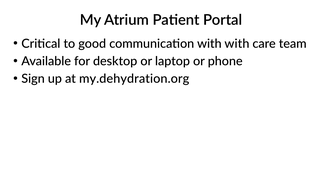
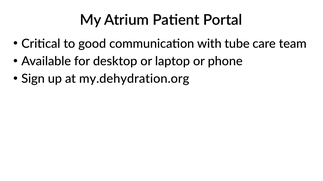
with with: with -> tube
